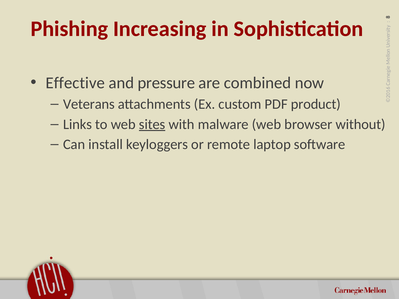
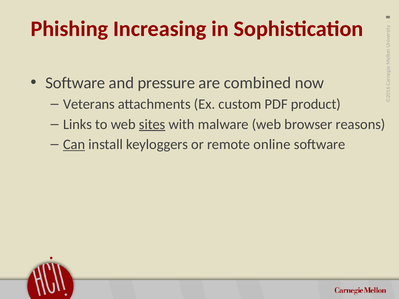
Effective at (75, 83): Effective -> Software
without: without -> reasons
Can underline: none -> present
laptop: laptop -> online
